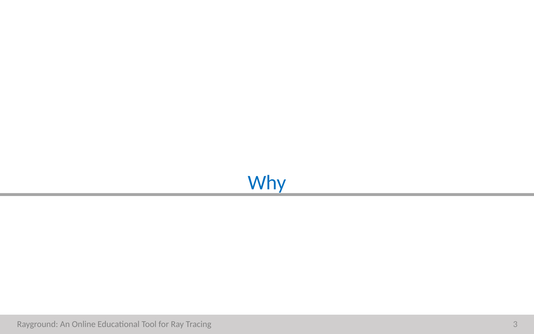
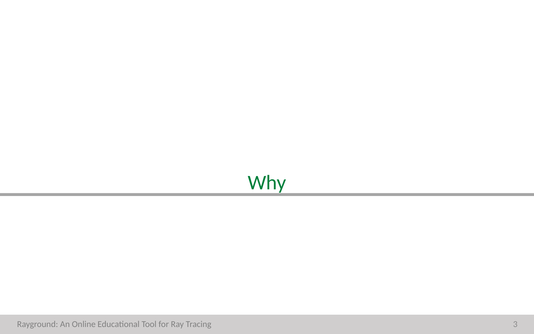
Why colour: blue -> green
